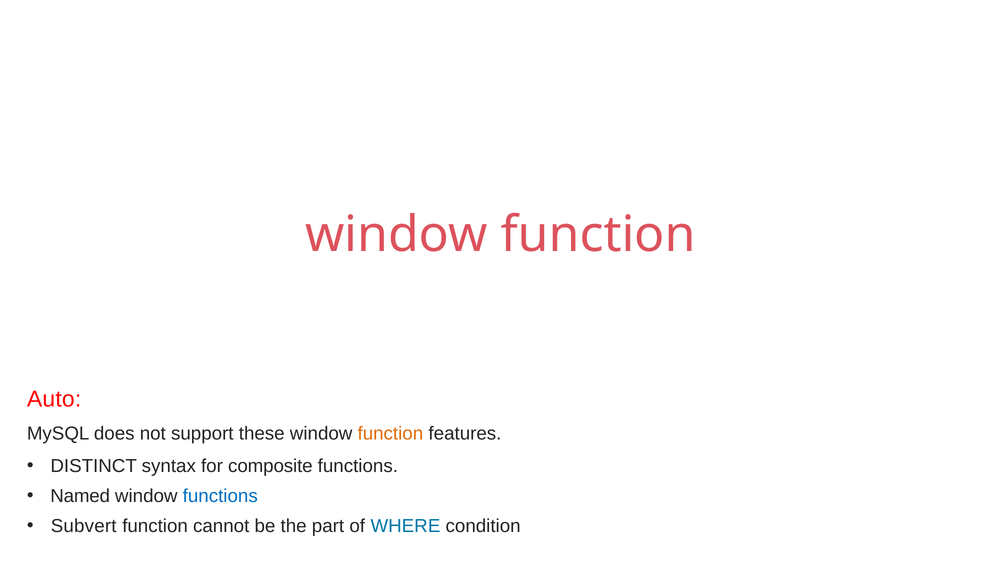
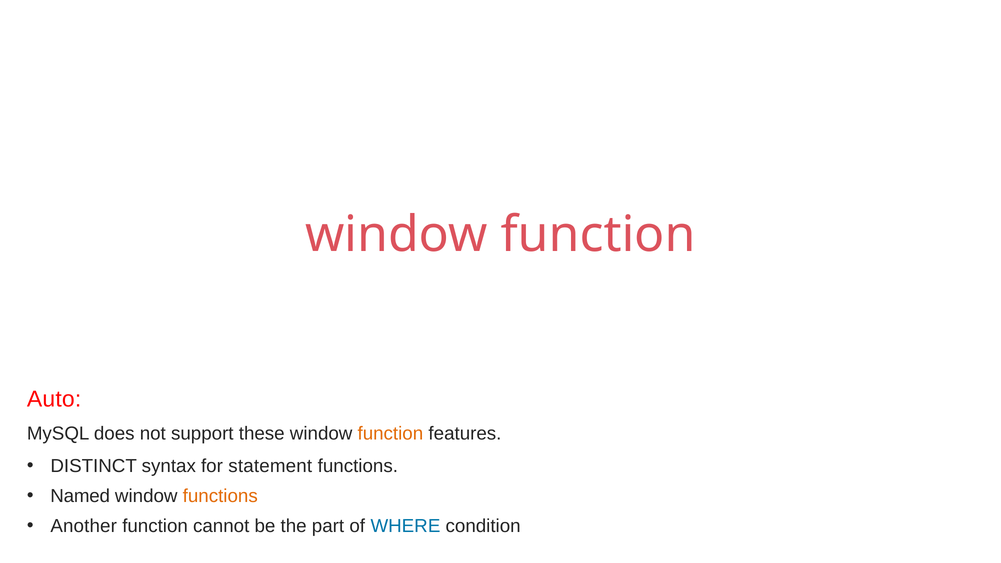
composite: composite -> statement
functions at (220, 496) colour: blue -> orange
Subvert: Subvert -> Another
